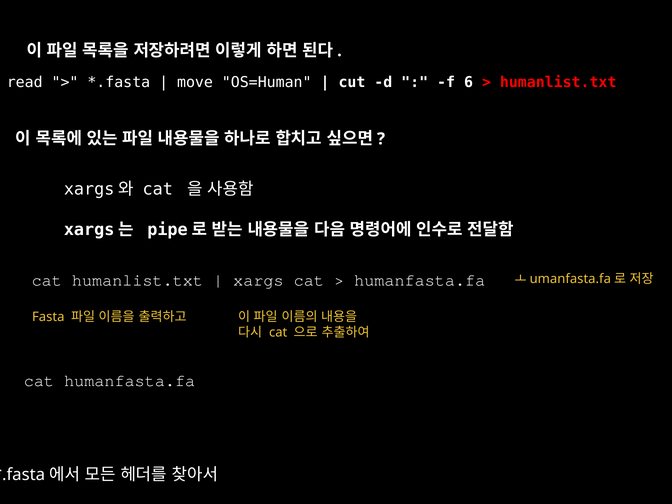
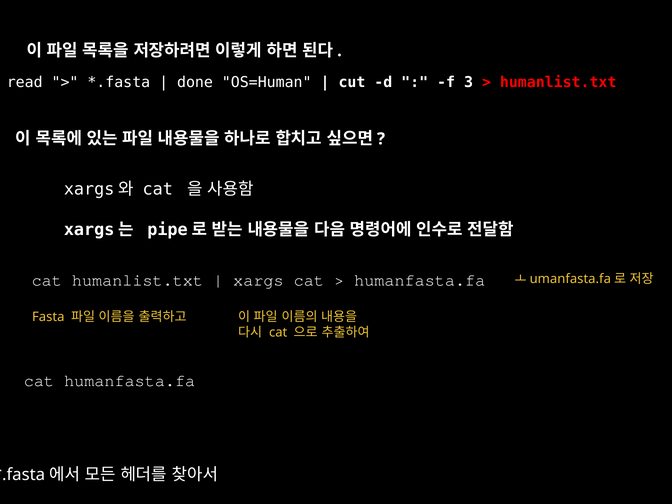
move: move -> done
6: 6 -> 3
